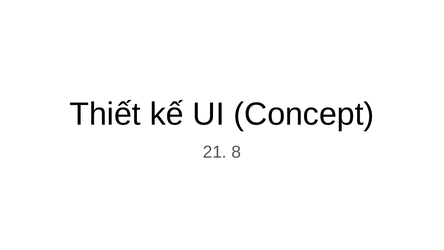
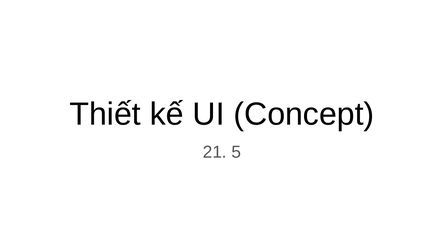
8: 8 -> 5
